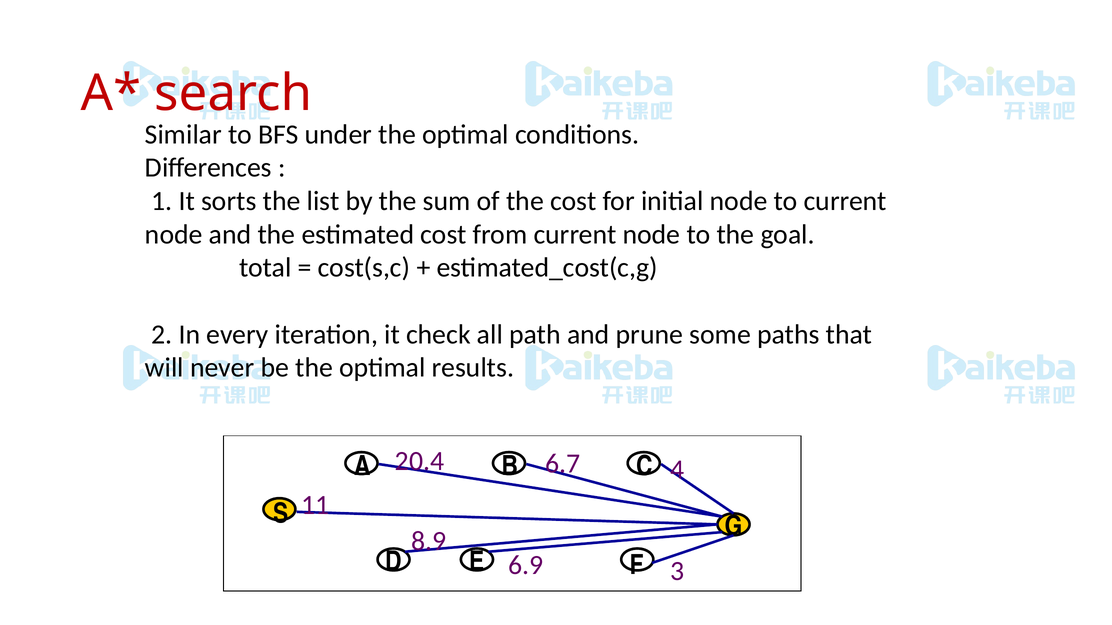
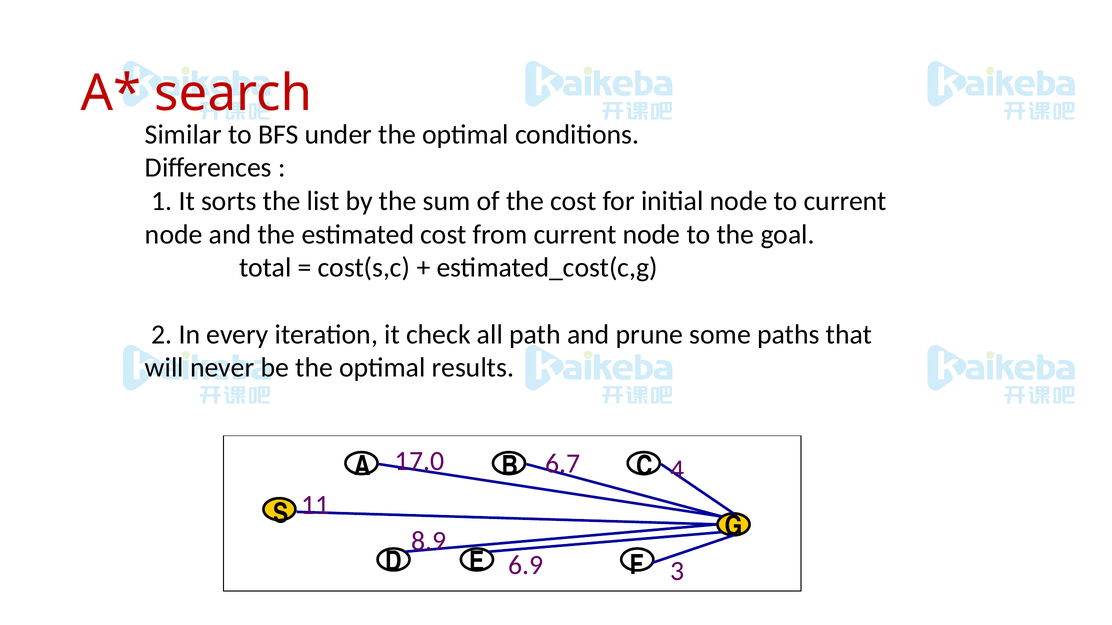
20.4: 20.4 -> 17.0
